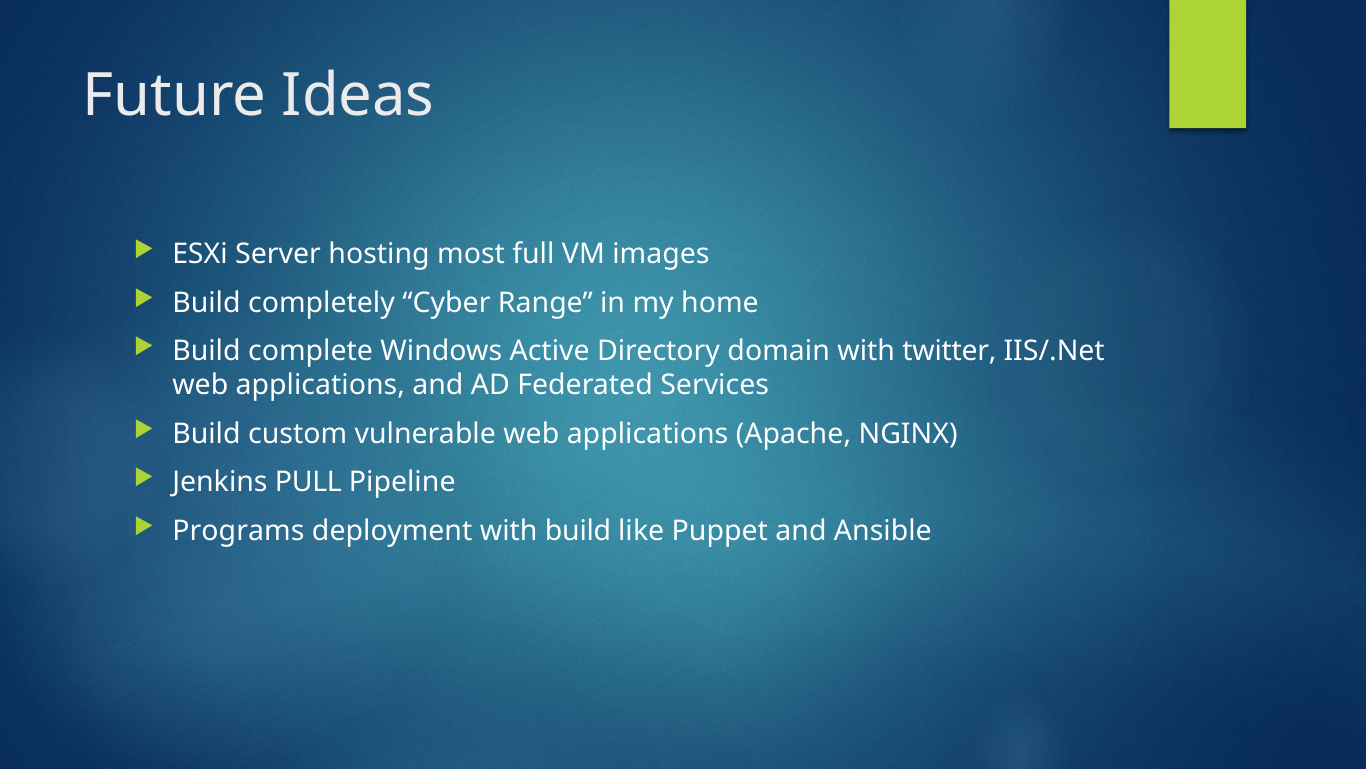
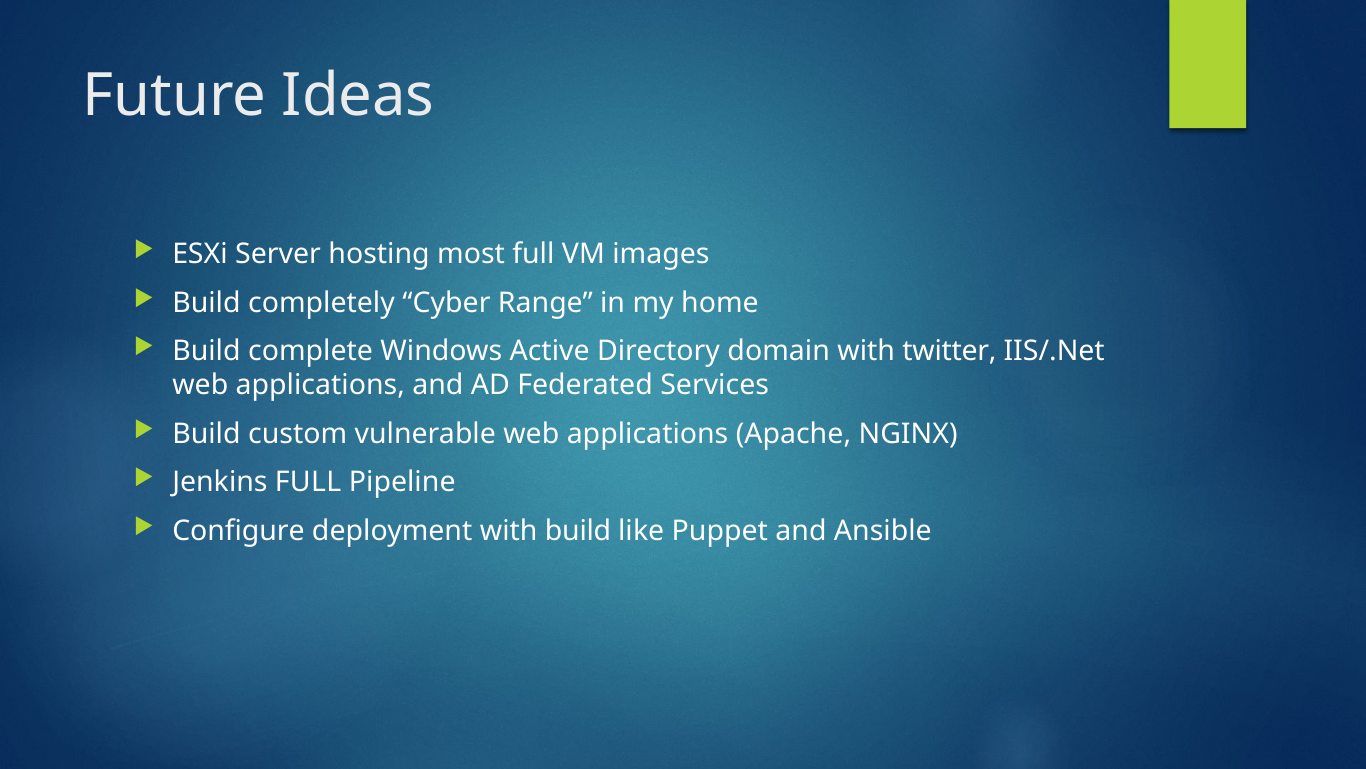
Jenkins PULL: PULL -> FULL
Programs: Programs -> Configure
